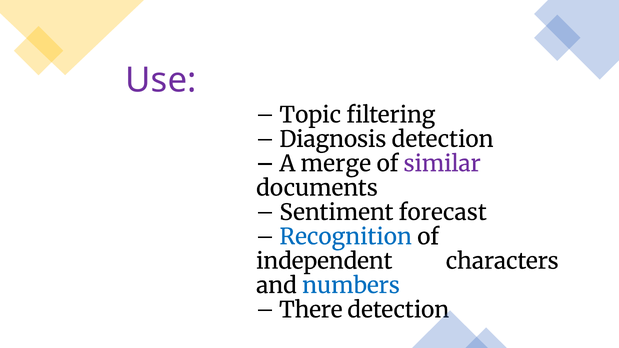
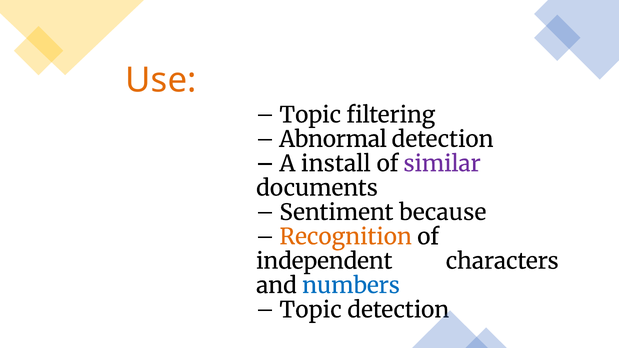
Use colour: purple -> orange
Diagnosis: Diagnosis -> Abnormal
merge: merge -> install
forecast: forecast -> because
Recognition colour: blue -> orange
There at (311, 310): There -> Topic
